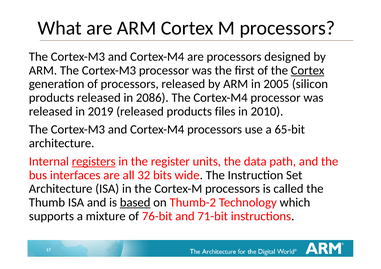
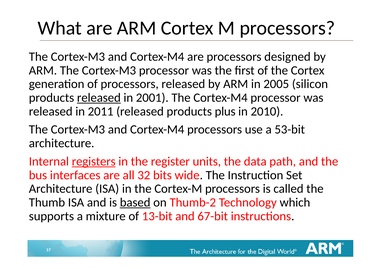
Cortex at (308, 70) underline: present -> none
released at (99, 98) underline: none -> present
2086: 2086 -> 2001
2019: 2019 -> 2011
files: files -> plus
65-bit: 65-bit -> 53-bit
76-bit: 76-bit -> 13-bit
71-bit: 71-bit -> 67-bit
